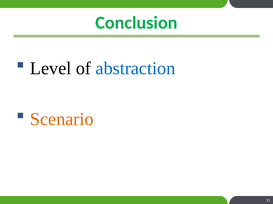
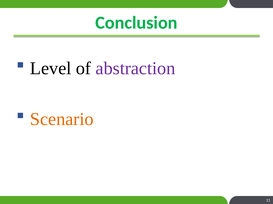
abstraction colour: blue -> purple
